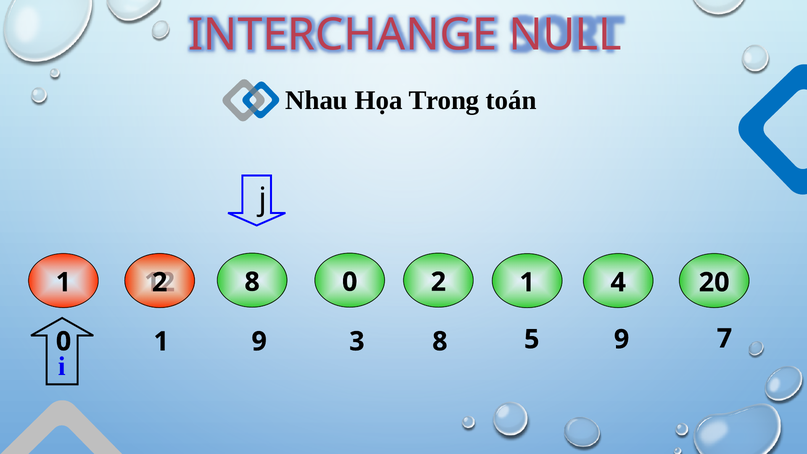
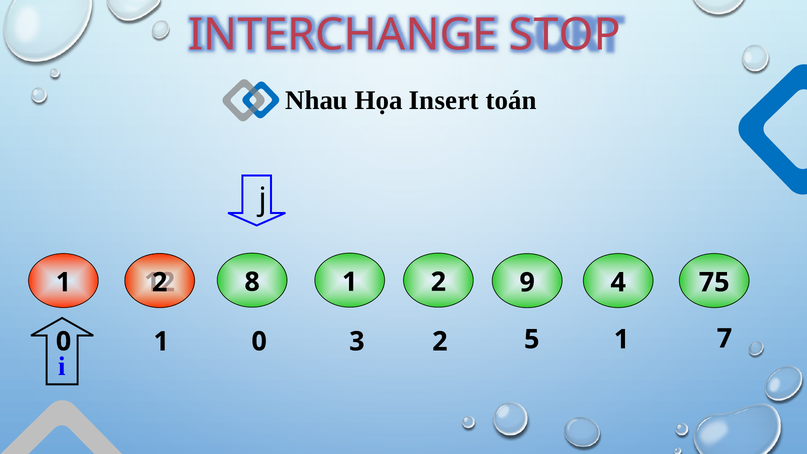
NULL: NULL -> STOP
Trong: Trong -> Insert
8 0: 0 -> 1
2 1: 1 -> 9
20: 20 -> 75
1 9: 9 -> 0
3 8: 8 -> 2
5 9: 9 -> 1
